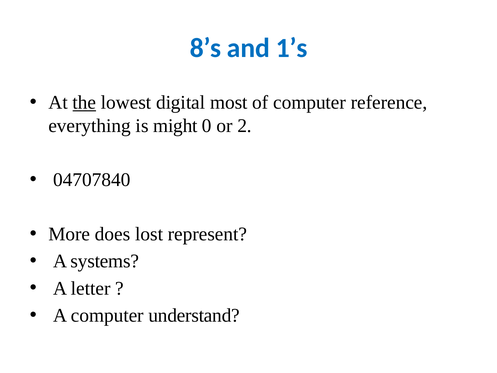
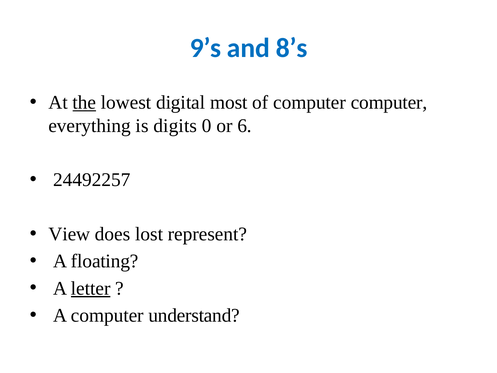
8’s: 8’s -> 9’s
1’s: 1’s -> 8’s
computer reference: reference -> computer
might: might -> digits
2: 2 -> 6
04707840: 04707840 -> 24492257
More: More -> View
systems: systems -> floating
letter underline: none -> present
